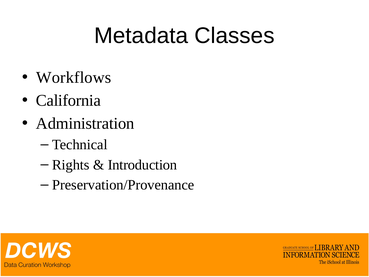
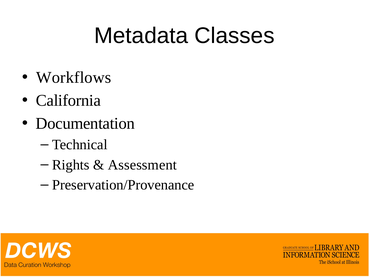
Administration: Administration -> Documentation
Introduction: Introduction -> Assessment
